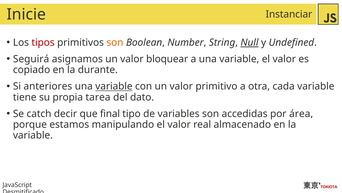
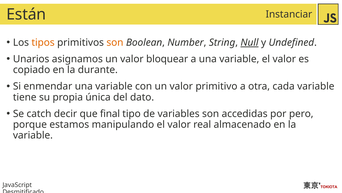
Inicie: Inicie -> Están
tipos colour: red -> orange
Seguirá: Seguirá -> Unarios
anteriores: anteriores -> enmendar
variable at (114, 86) underline: present -> none
tarea: tarea -> única
área: área -> pero
